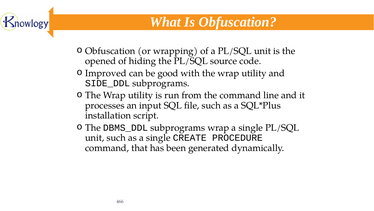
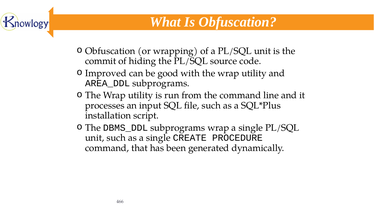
opened: opened -> commit
SIDE_DDL: SIDE_DDL -> AREA_DDL
